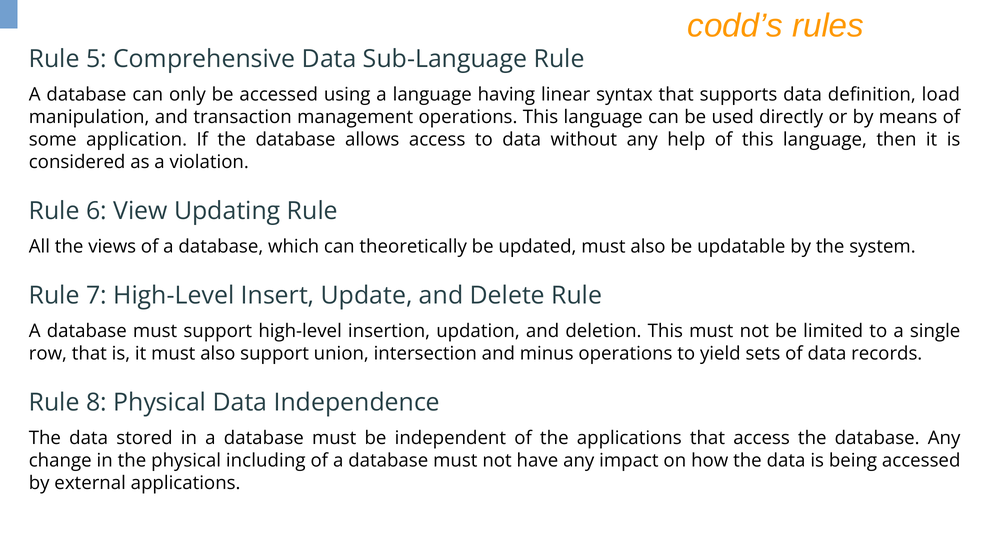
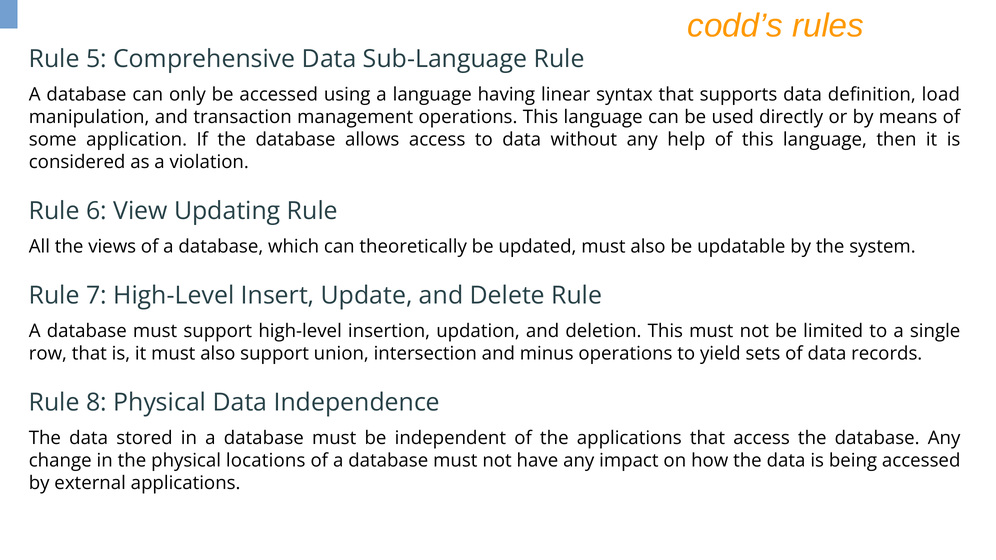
including: including -> locations
